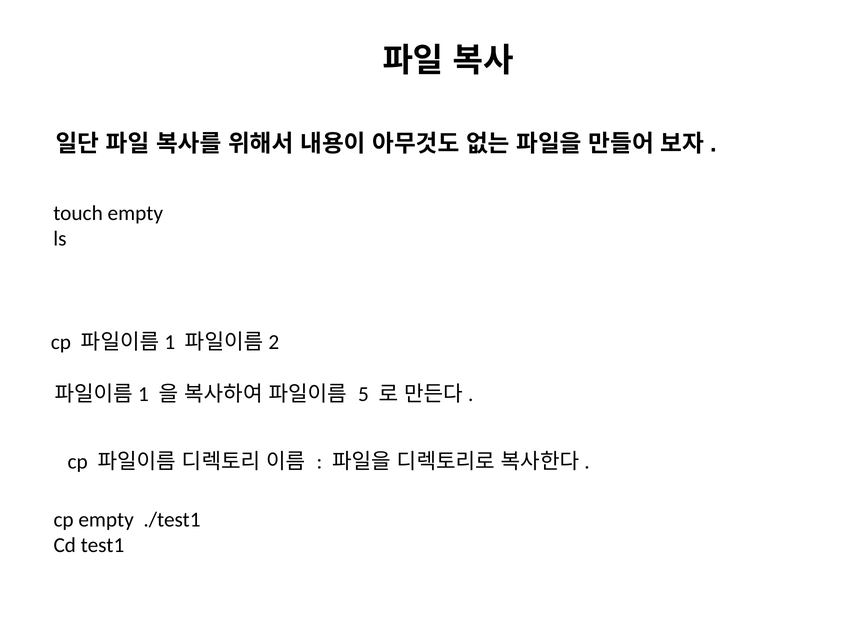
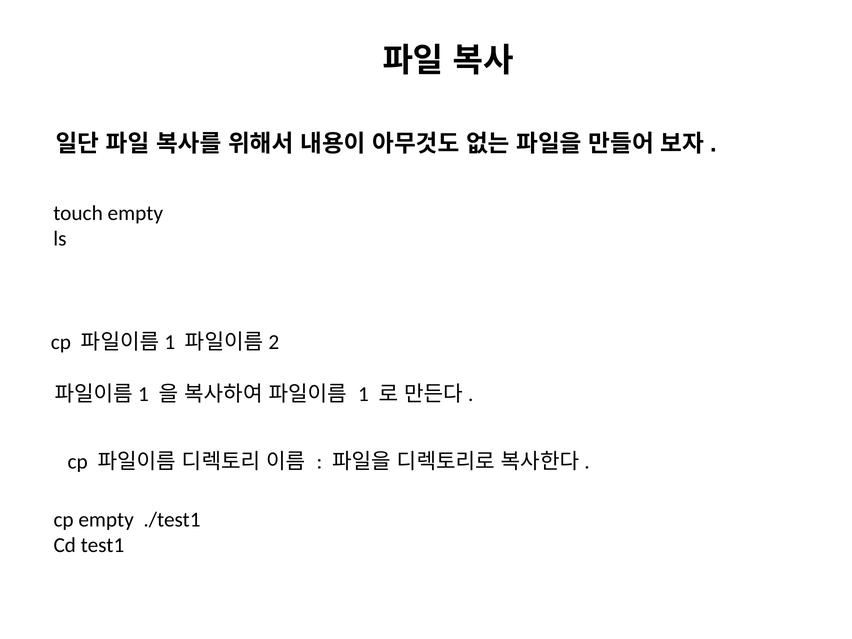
5: 5 -> 1
